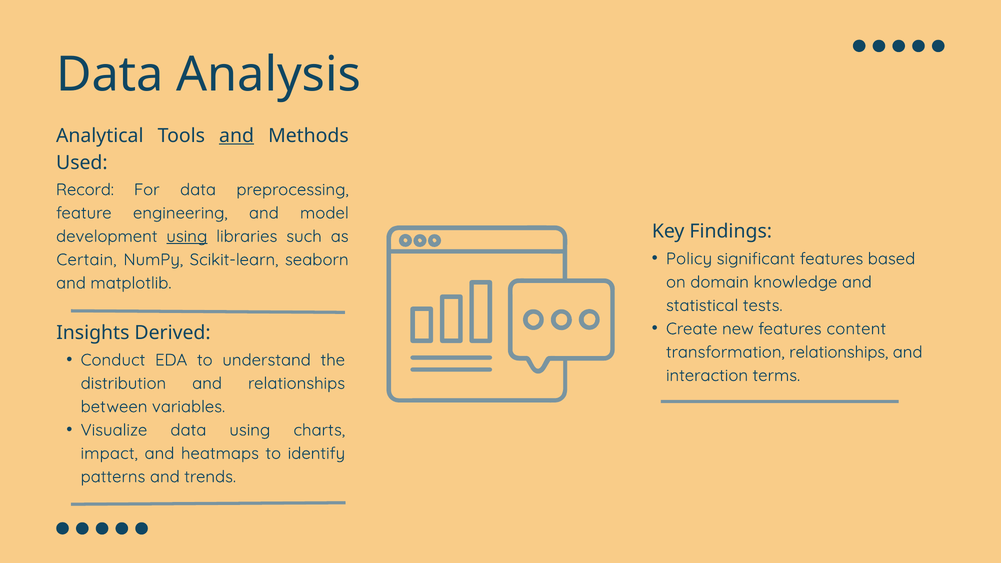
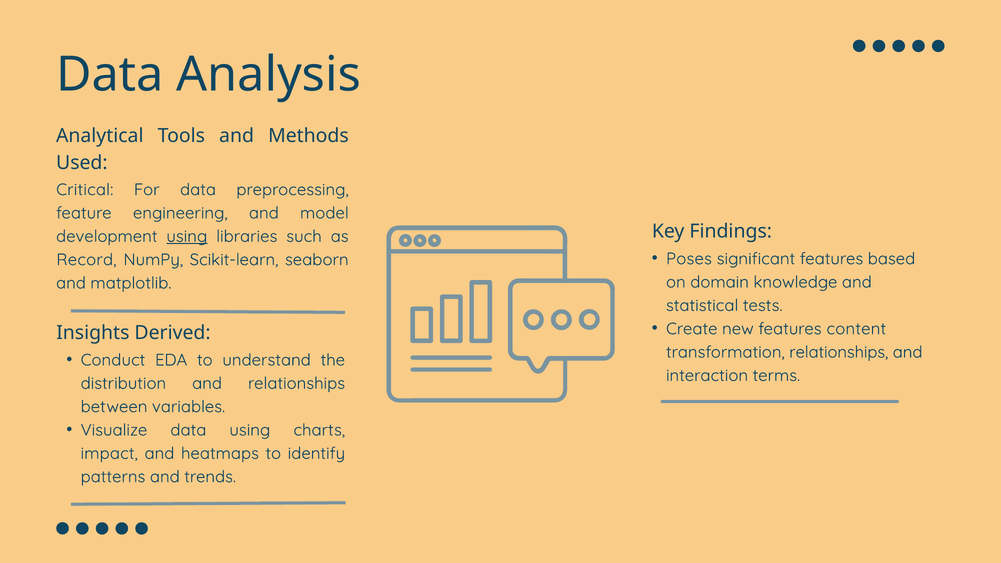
and at (237, 136) underline: present -> none
Record: Record -> Critical
Policy: Policy -> Poses
Certain: Certain -> Record
